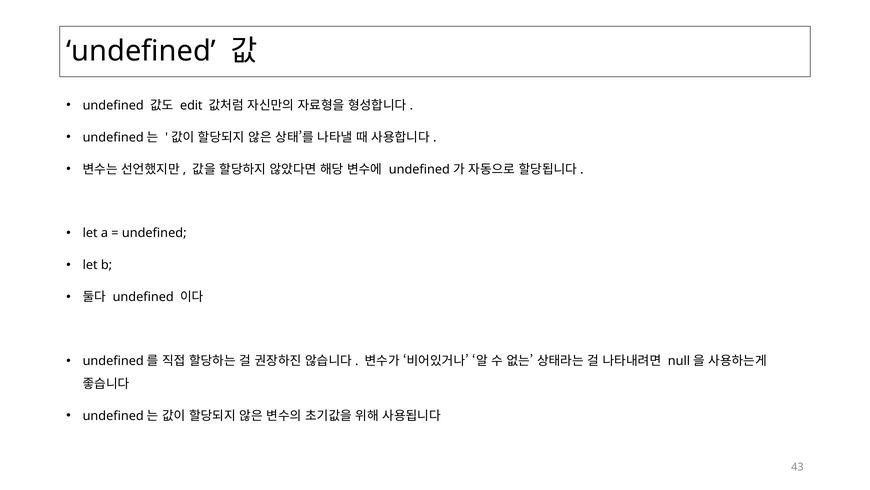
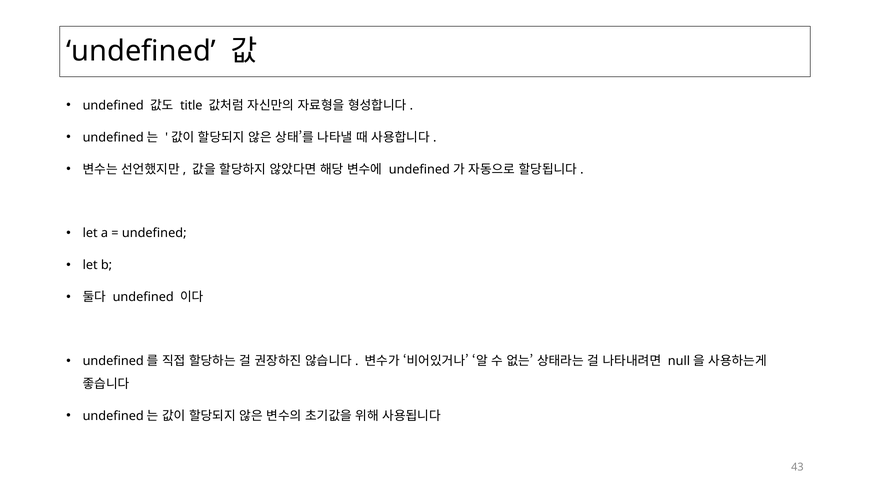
edit: edit -> title
